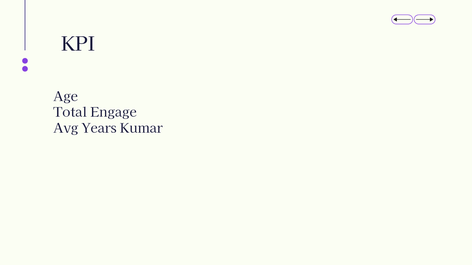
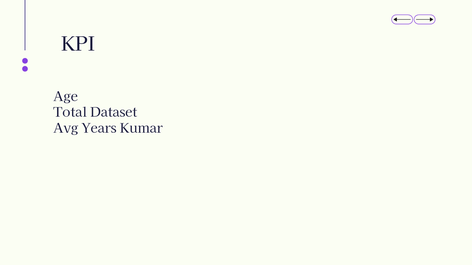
Engage: Engage -> Dataset
